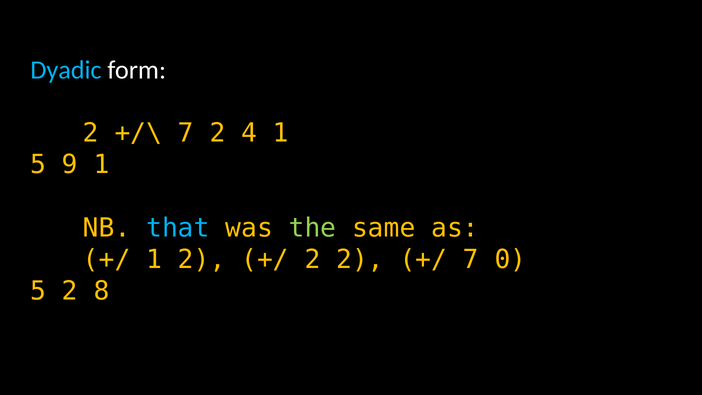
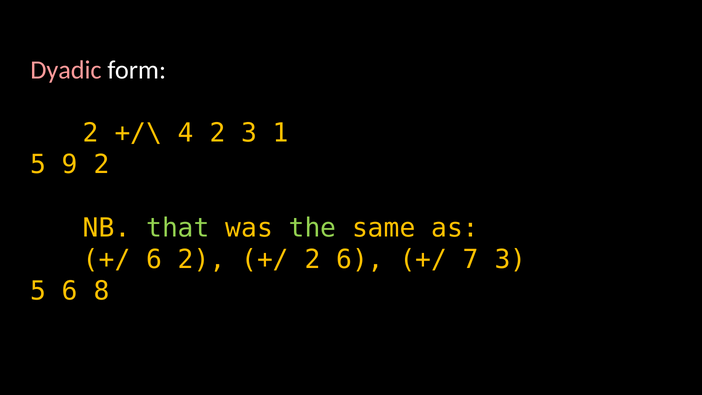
Dyadic colour: light blue -> pink
7 at (186, 133): 7 -> 4
2 4: 4 -> 3
9 1: 1 -> 2
that colour: light blue -> light green
1 at (154, 259): 1 -> 6
2 2: 2 -> 6
7 0: 0 -> 3
5 2: 2 -> 6
